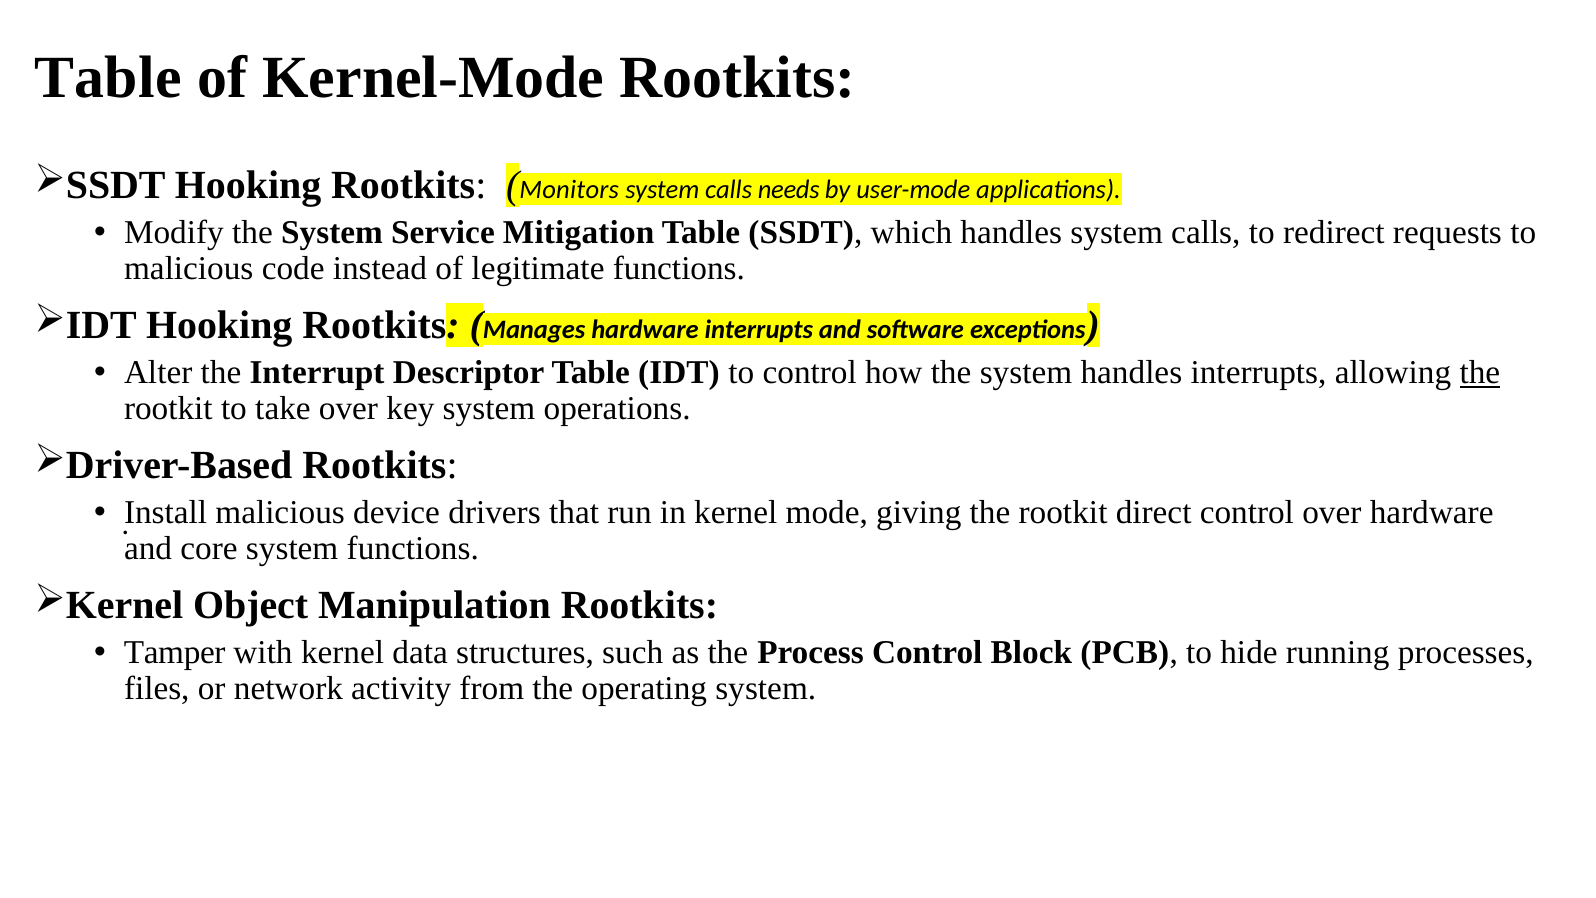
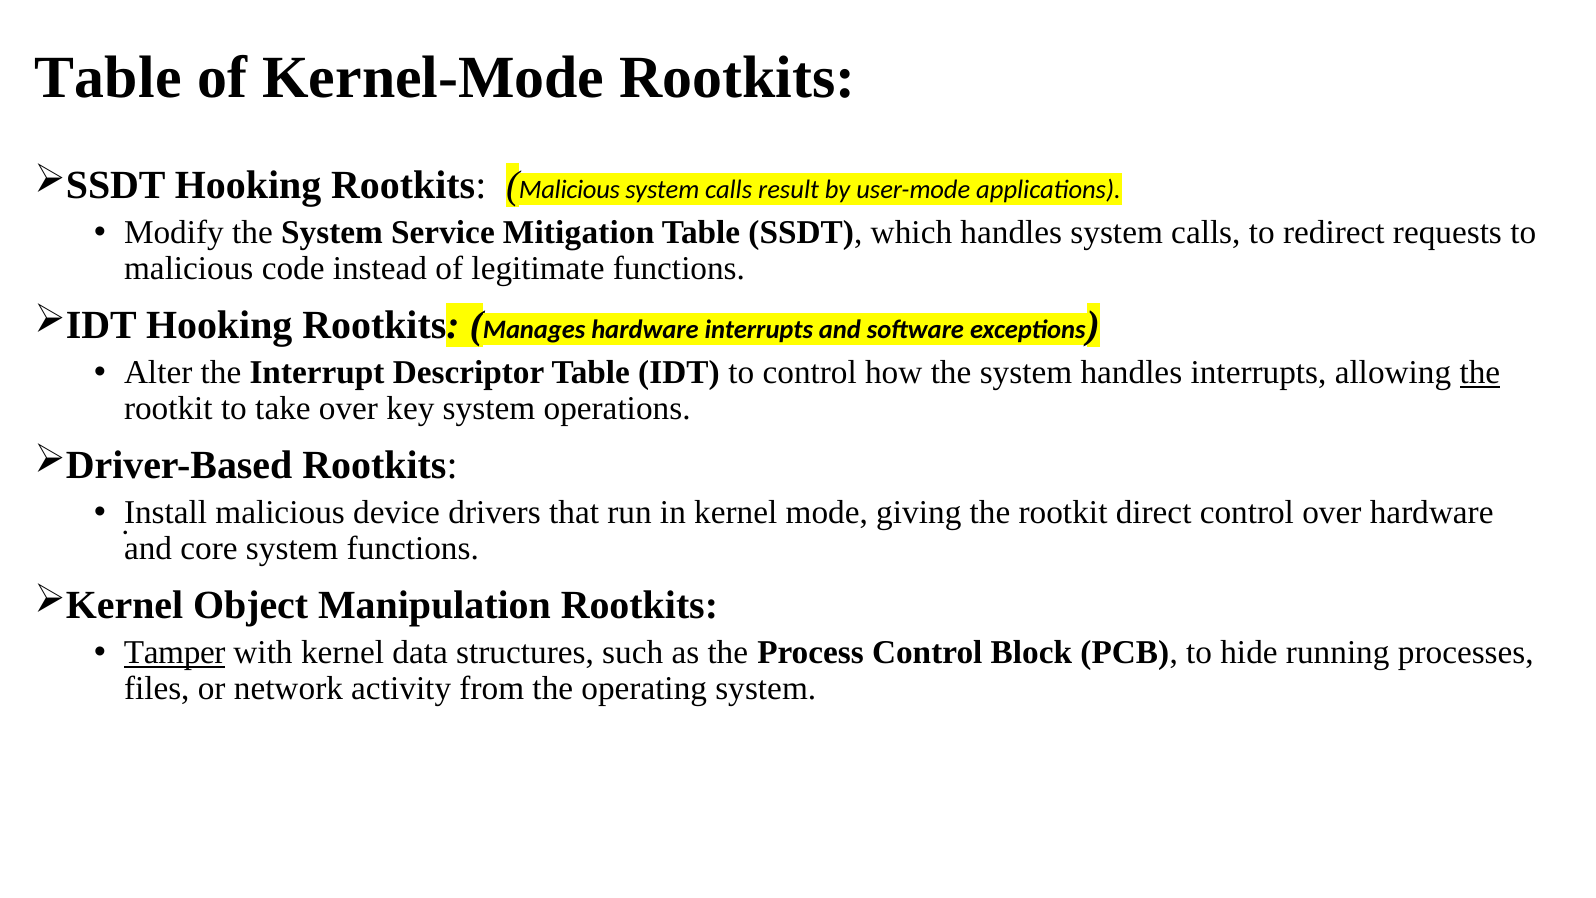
Monitors at (569, 189): Monitors -> Malicious
needs: needs -> result
Tamper underline: none -> present
